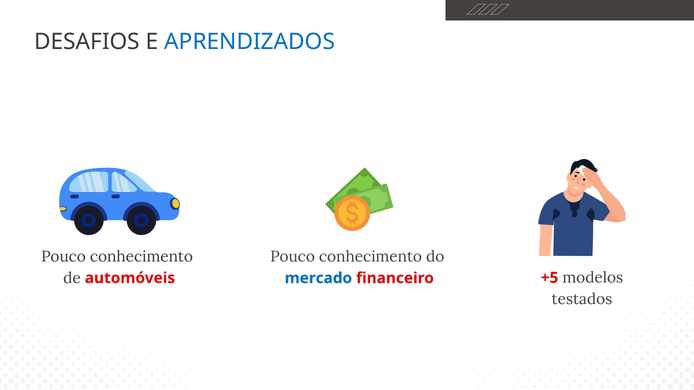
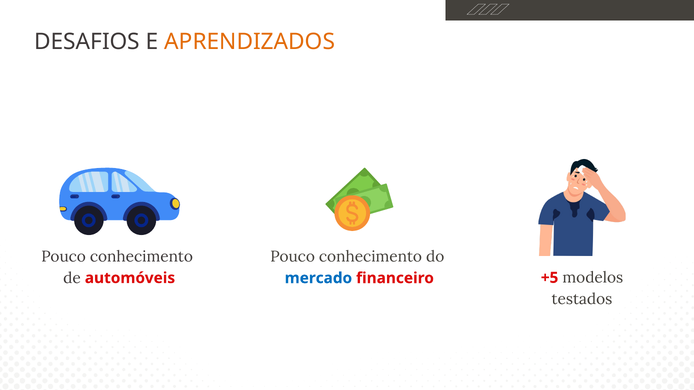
APRENDIZADOS colour: blue -> orange
